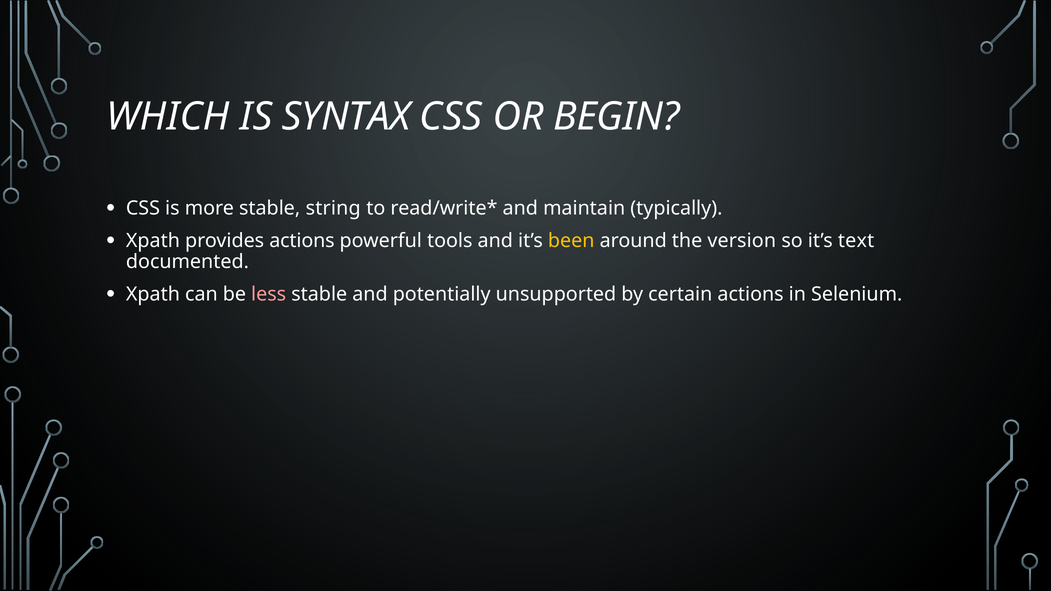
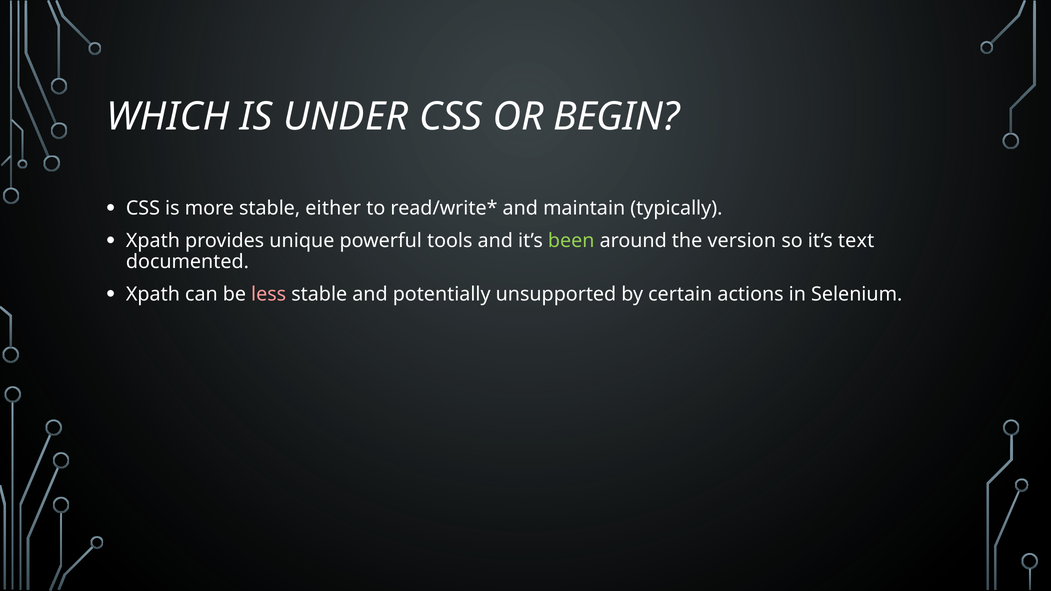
SYNTAX: SYNTAX -> UNDER
string: string -> either
provides actions: actions -> unique
been colour: yellow -> light green
